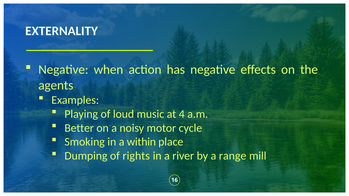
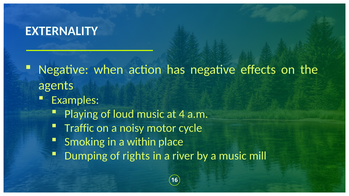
Better: Better -> Traffic
a range: range -> music
